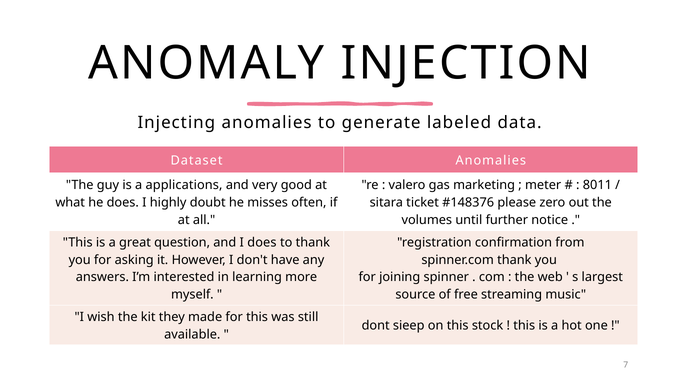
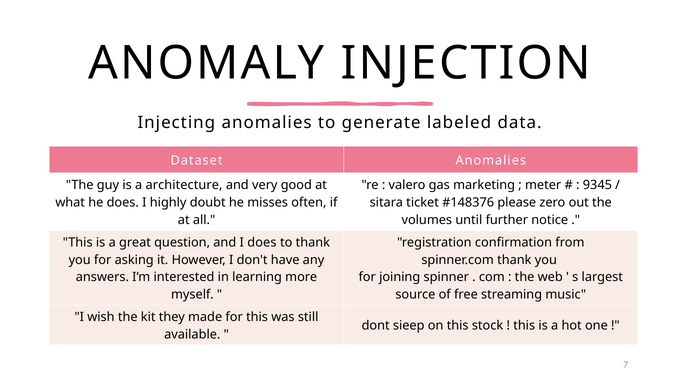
applications: applications -> architecture
8011: 8011 -> 9345
